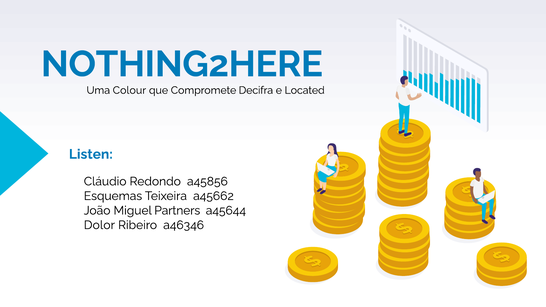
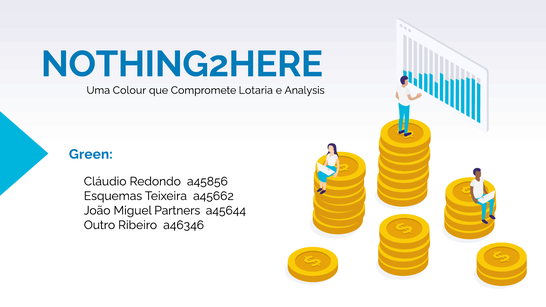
Decifra: Decifra -> Lotaria
Located: Located -> Analysis
Listen: Listen -> Green
Dolor: Dolor -> Outro
